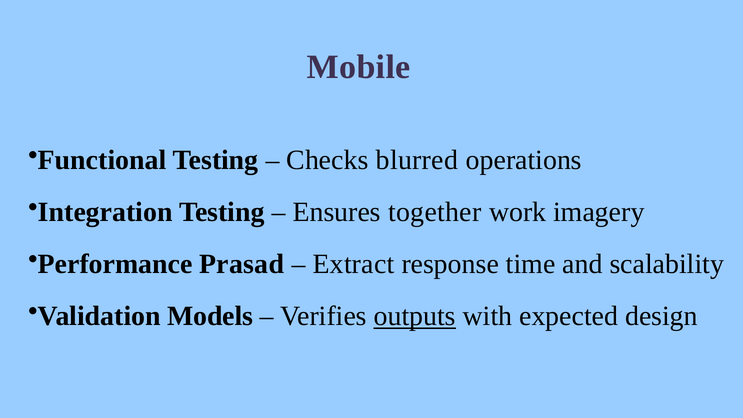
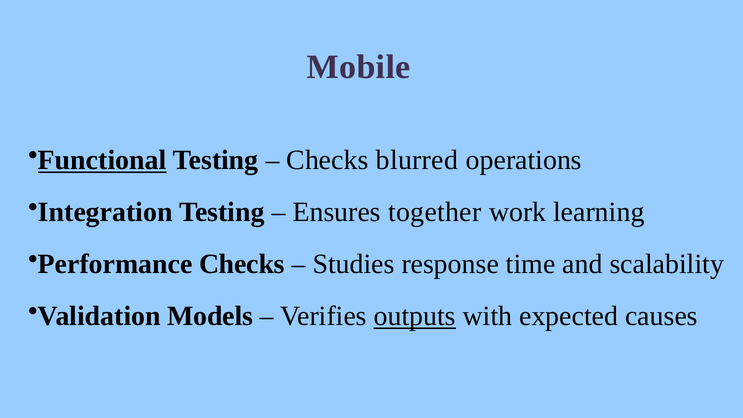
Functional underline: none -> present
imagery: imagery -> learning
Performance Prasad: Prasad -> Checks
Extract: Extract -> Studies
design: design -> causes
